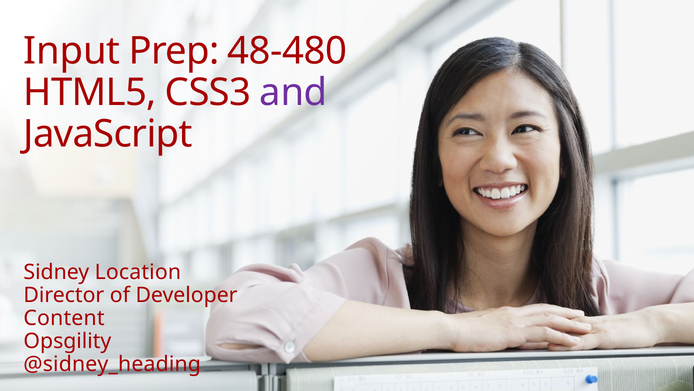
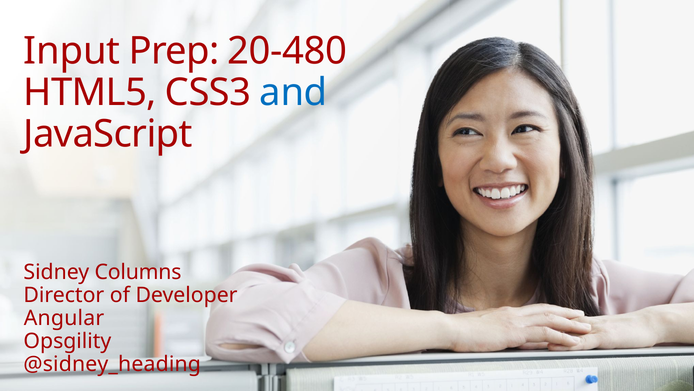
48-480: 48-480 -> 20-480
and colour: purple -> blue
Location: Location -> Columns
Content: Content -> Angular
